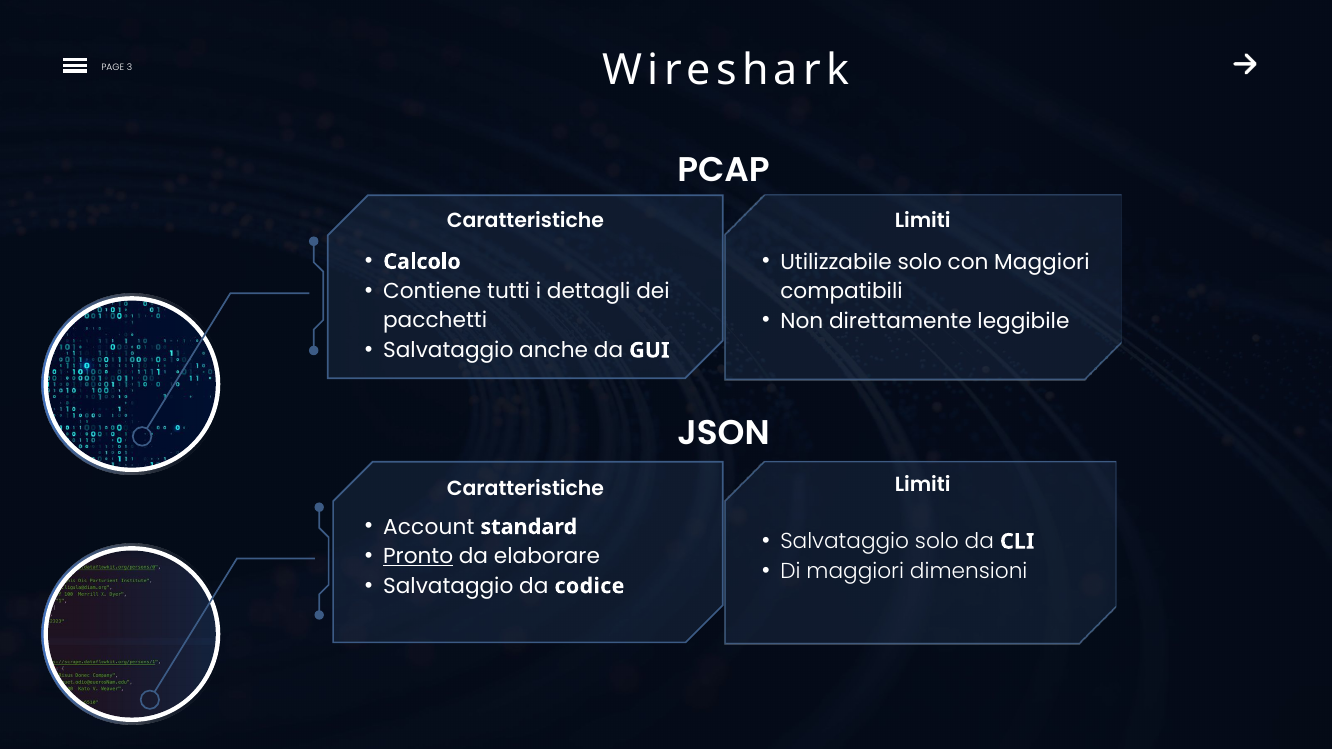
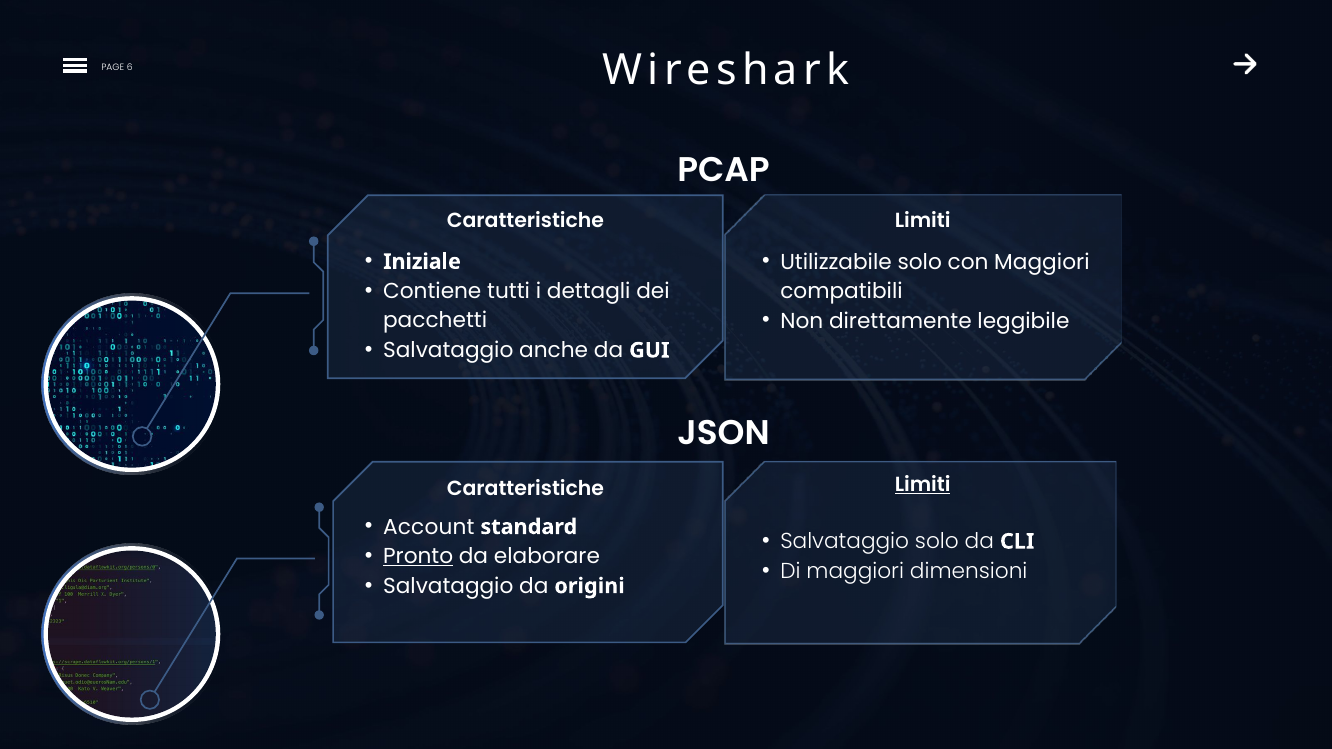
3: 3 -> 6
Calcolo: Calcolo -> Iniziale
Limiti at (923, 485) underline: none -> present
codice: codice -> origini
